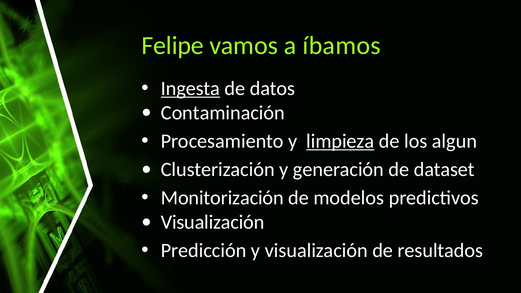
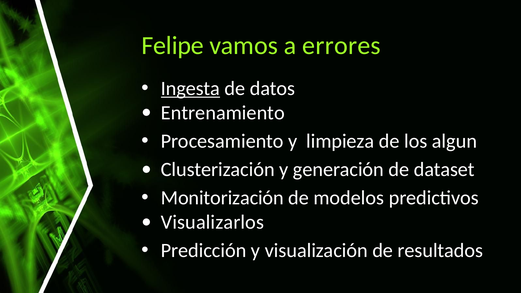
íbamos: íbamos -> errores
Contaminación: Contaminación -> Entrenamiento
limpieza underline: present -> none
Visualización at (213, 222): Visualización -> Visualizarlos
